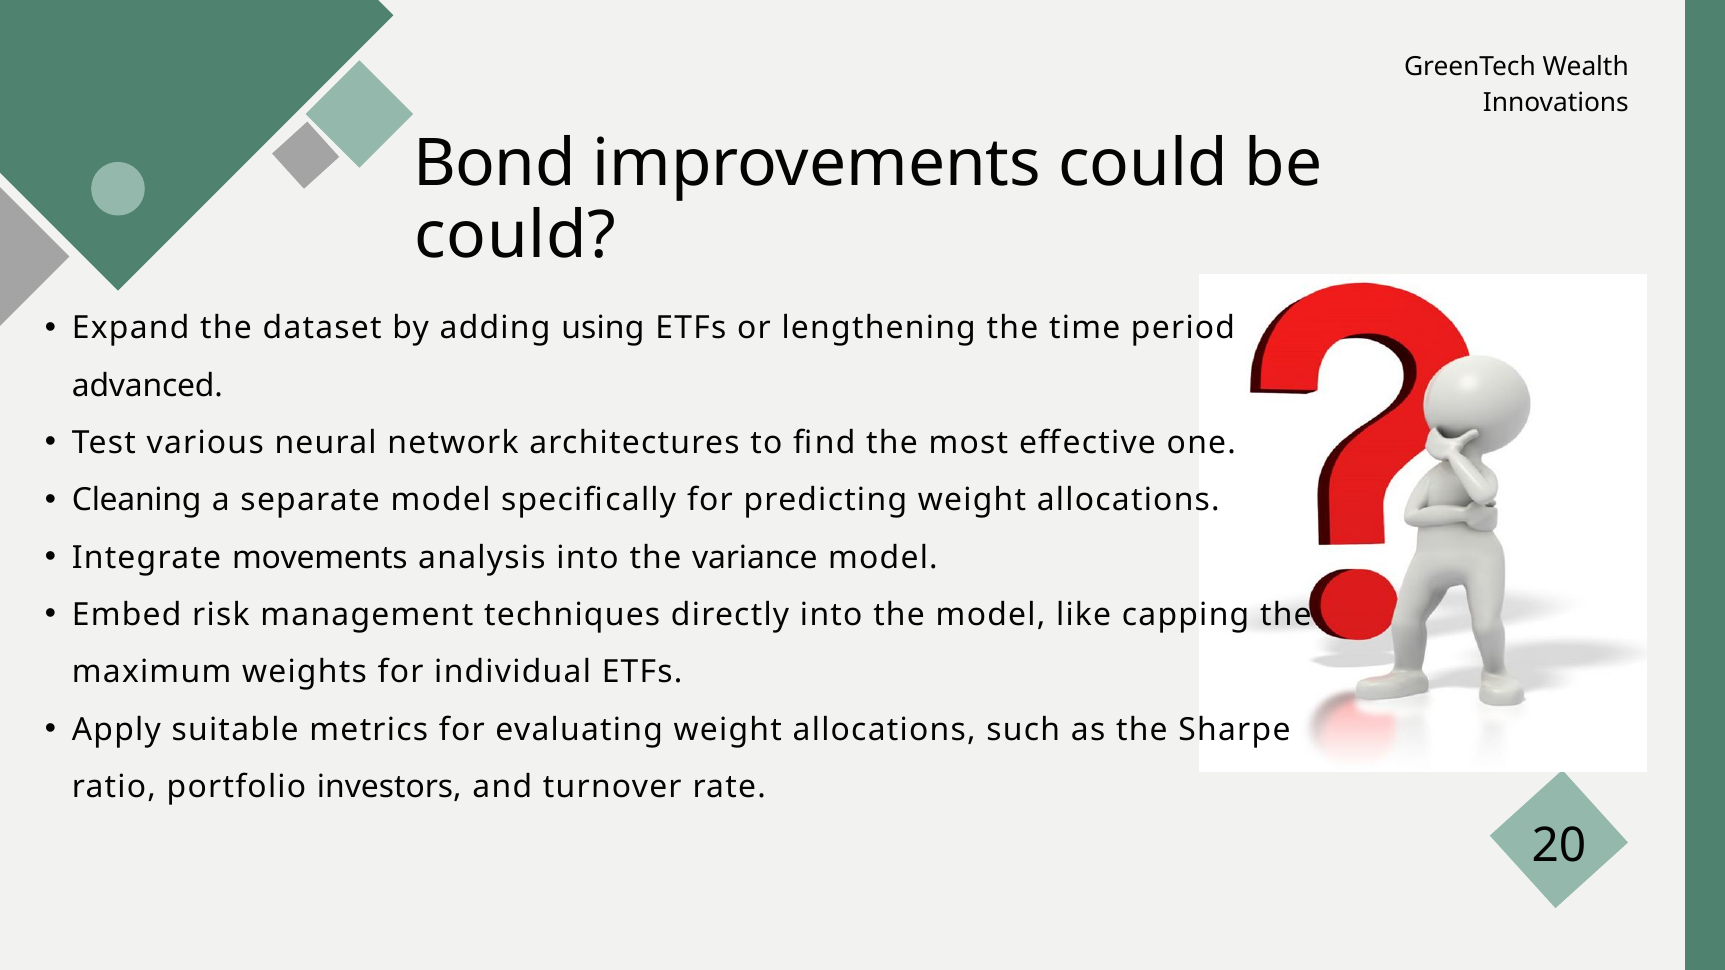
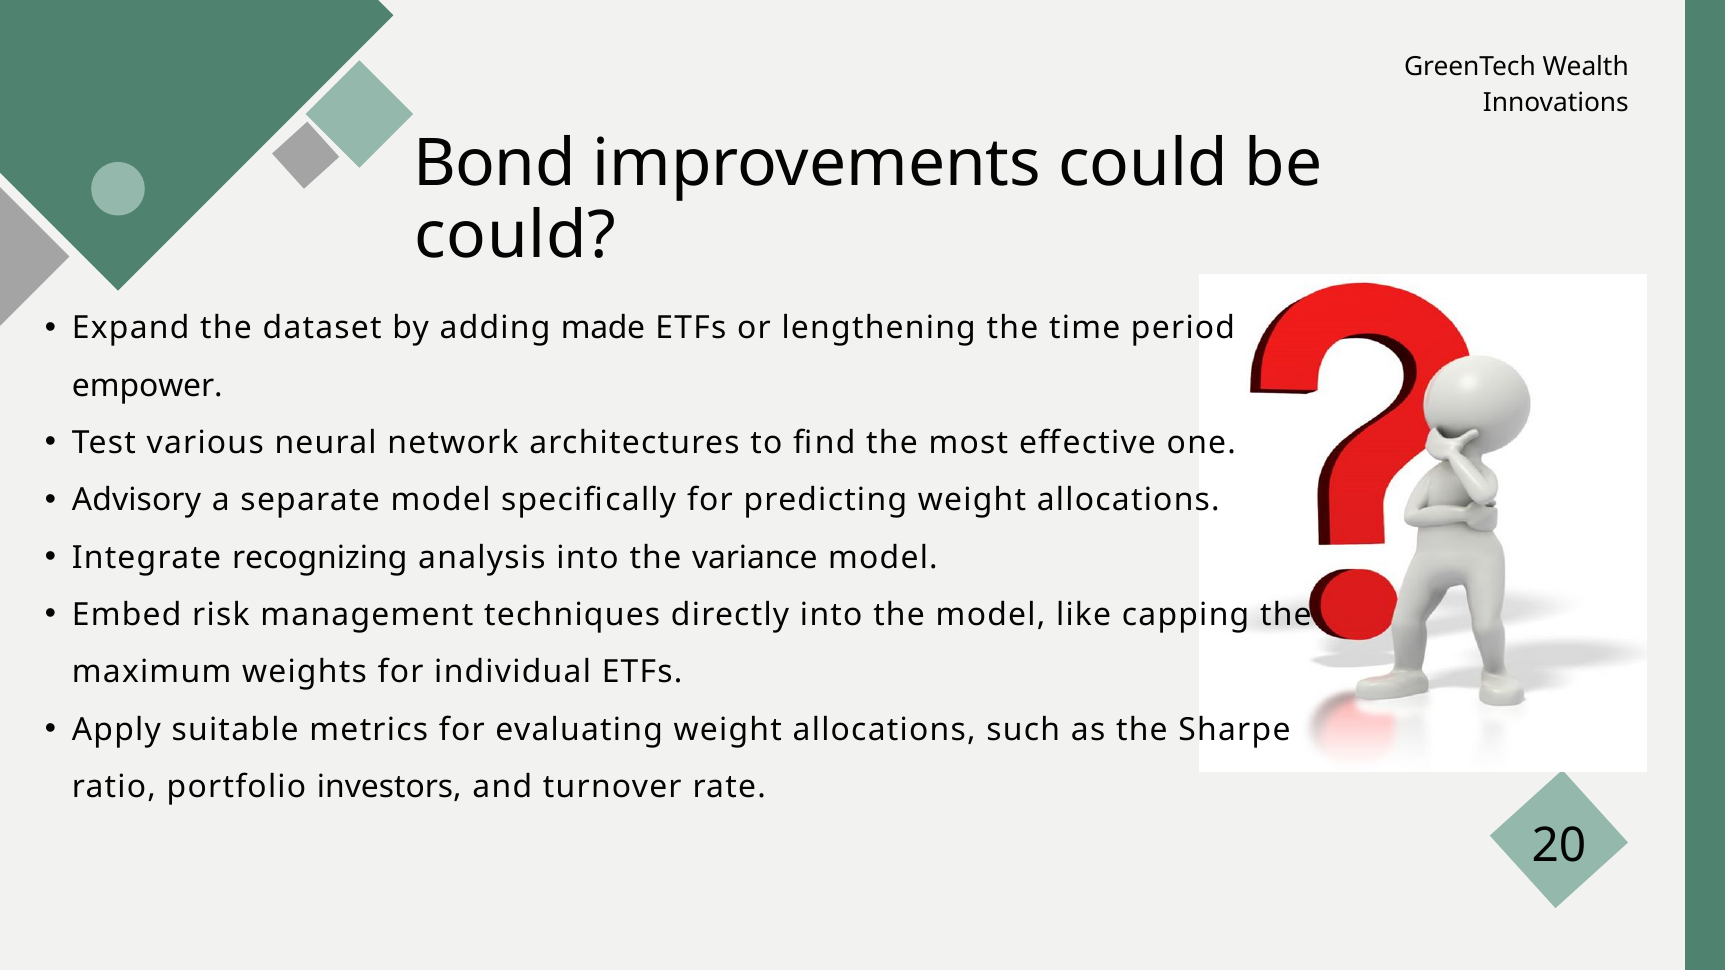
using: using -> made
advanced: advanced -> empower
Cleaning: Cleaning -> Advisory
movements: movements -> recognizing
